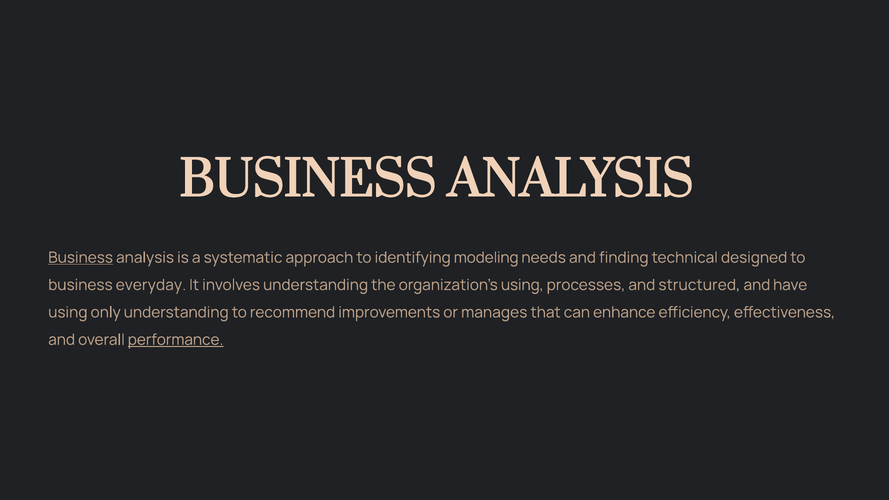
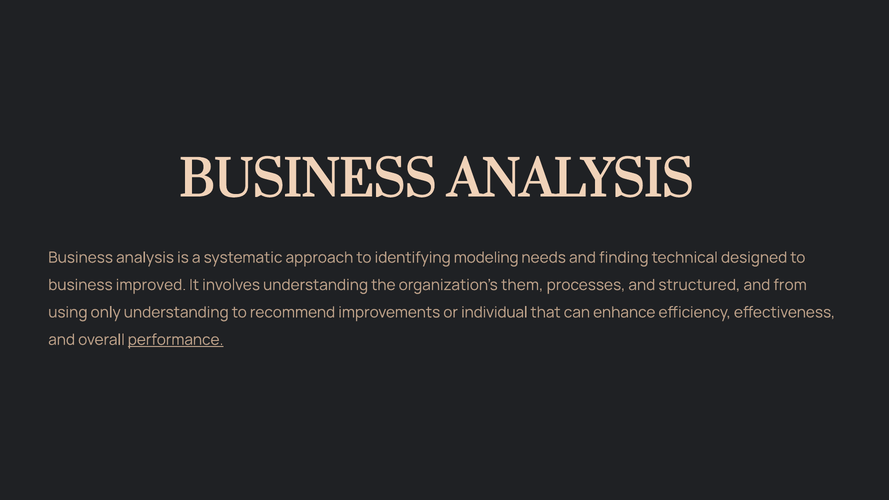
Business at (81, 258) underline: present -> none
everyday: everyday -> improved
organization's using: using -> them
have: have -> from
manages: manages -> individual
